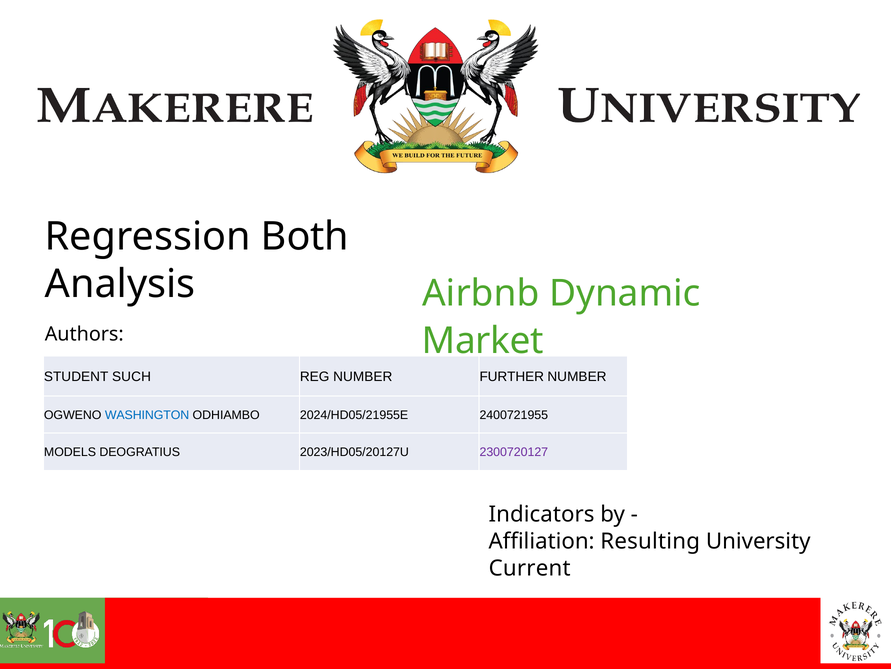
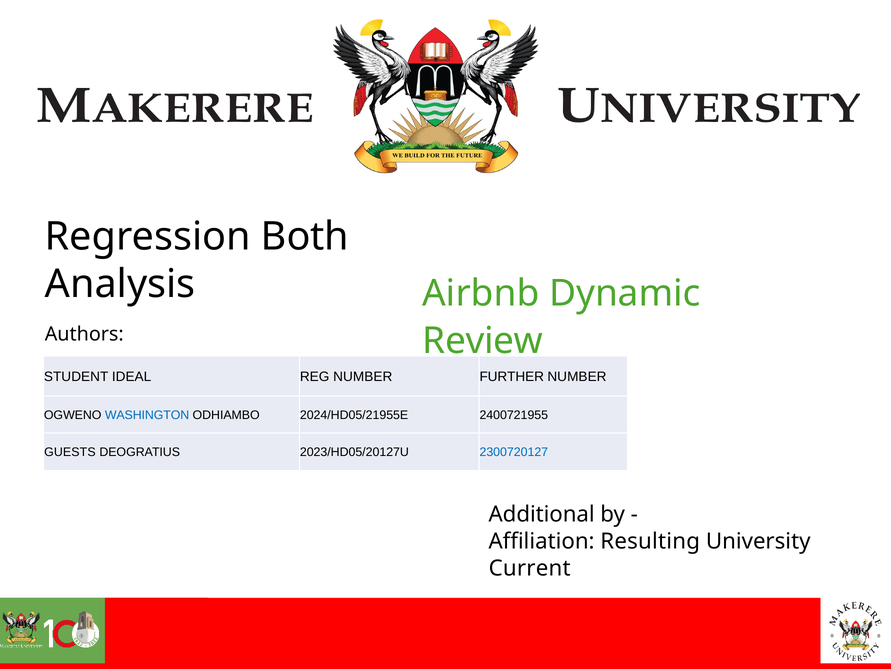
Market: Market -> Review
SUCH: SUCH -> IDEAL
MODELS: MODELS -> GUESTS
2300720127 colour: purple -> blue
Indicators: Indicators -> Additional
